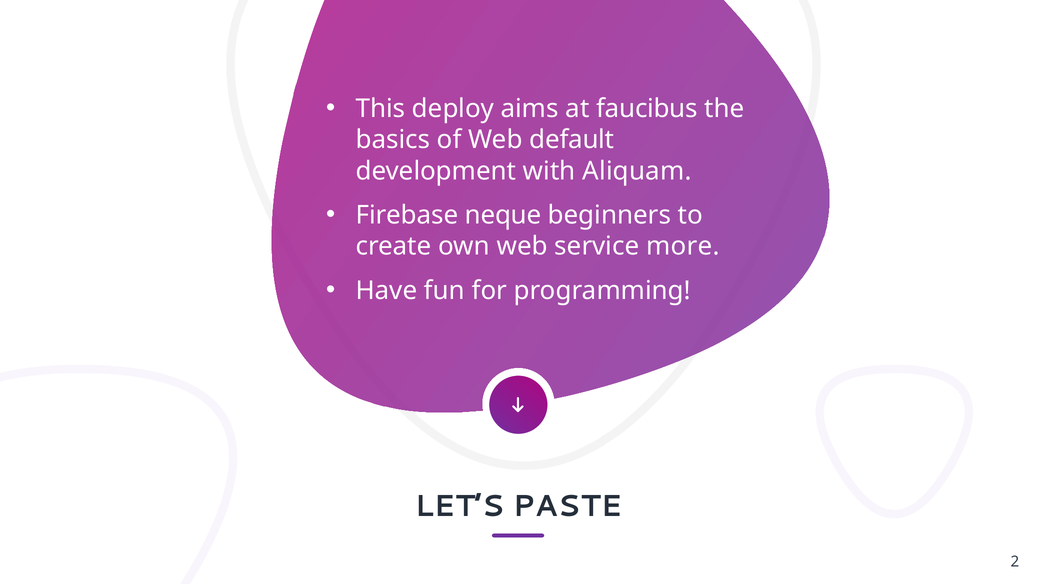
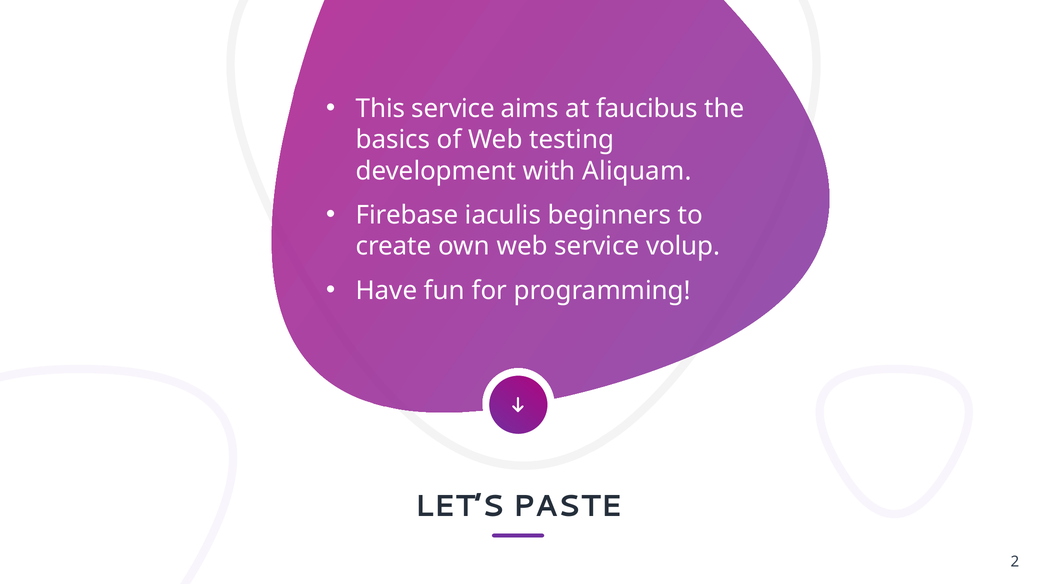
This deploy: deploy -> service
default: default -> testing
neque: neque -> iaculis
more: more -> volup
